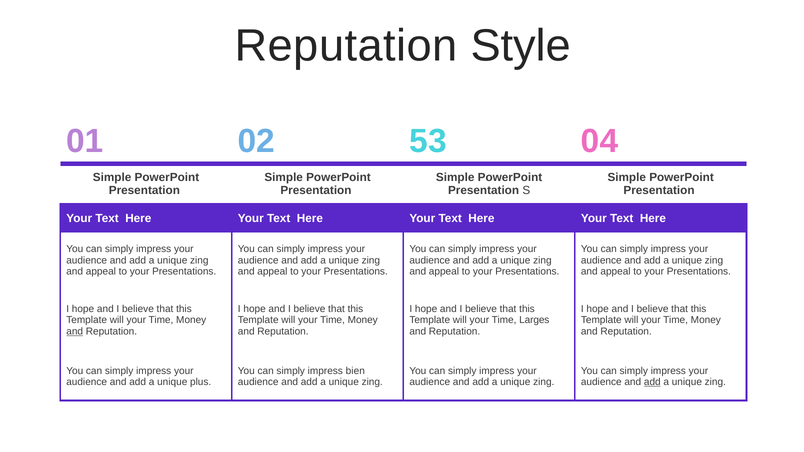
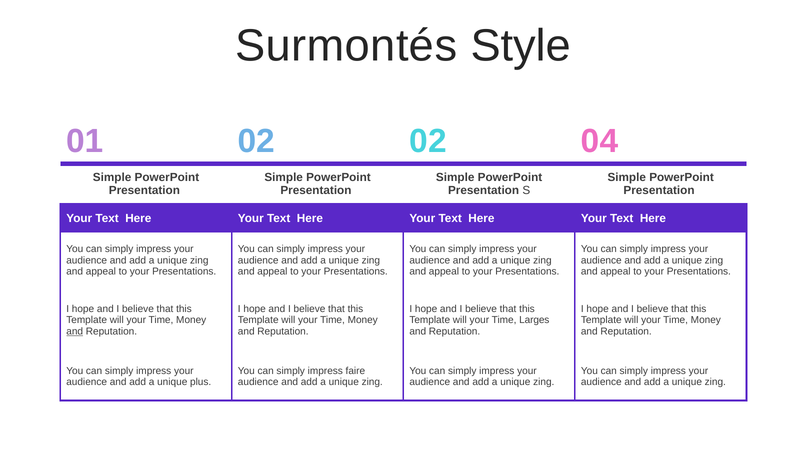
Reputation at (346, 46): Reputation -> Surmontés
02 53: 53 -> 02
bien: bien -> faire
add at (652, 382) underline: present -> none
